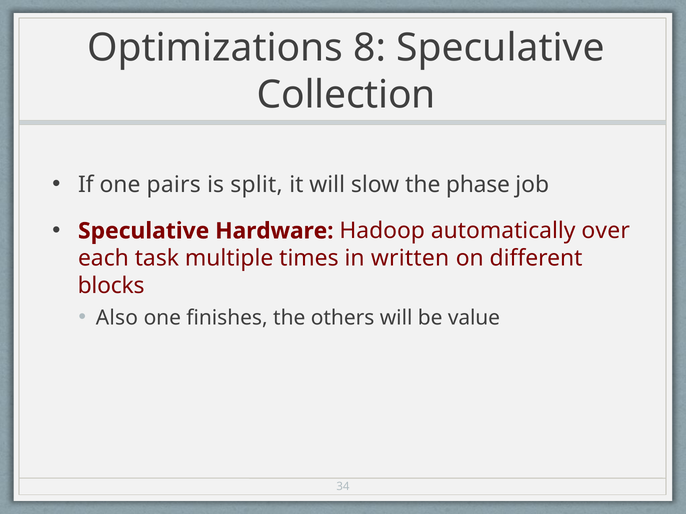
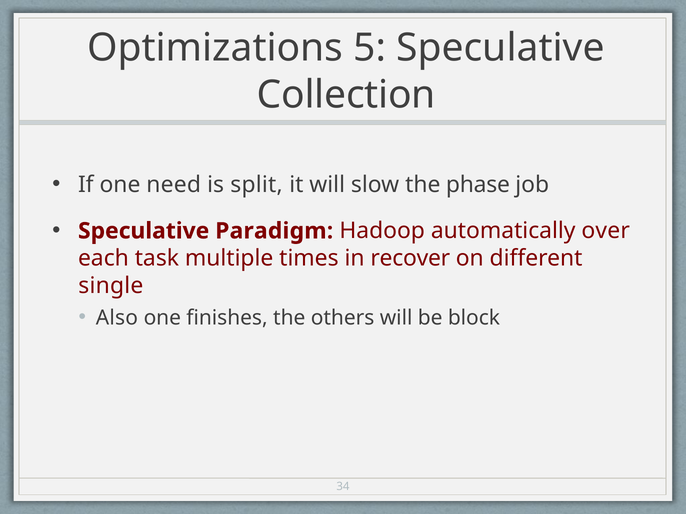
8: 8 -> 5
pairs: pairs -> need
Hardware: Hardware -> Paradigm
written: written -> recover
blocks: blocks -> single
value: value -> block
